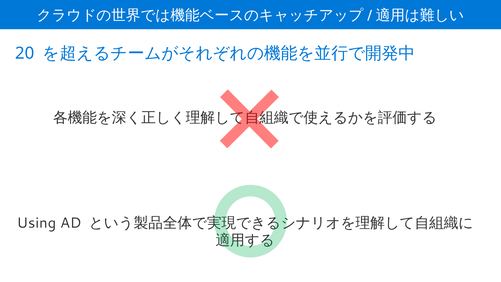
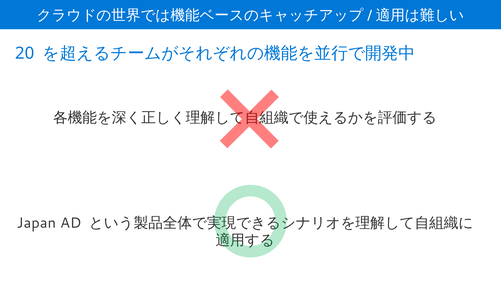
Using: Using -> Japan
